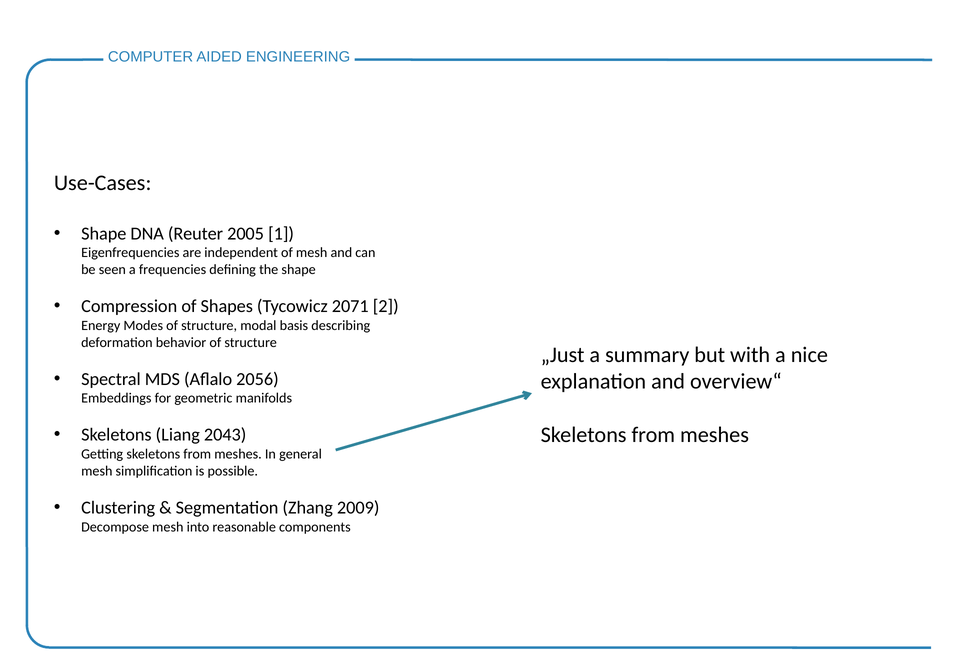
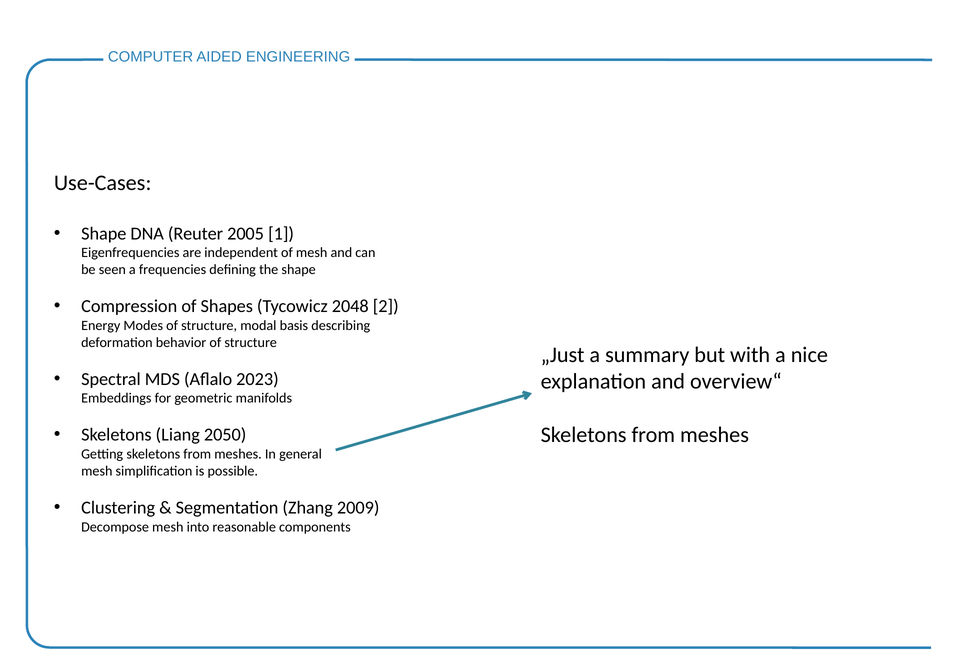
2071: 2071 -> 2048
2056: 2056 -> 2023
2043: 2043 -> 2050
